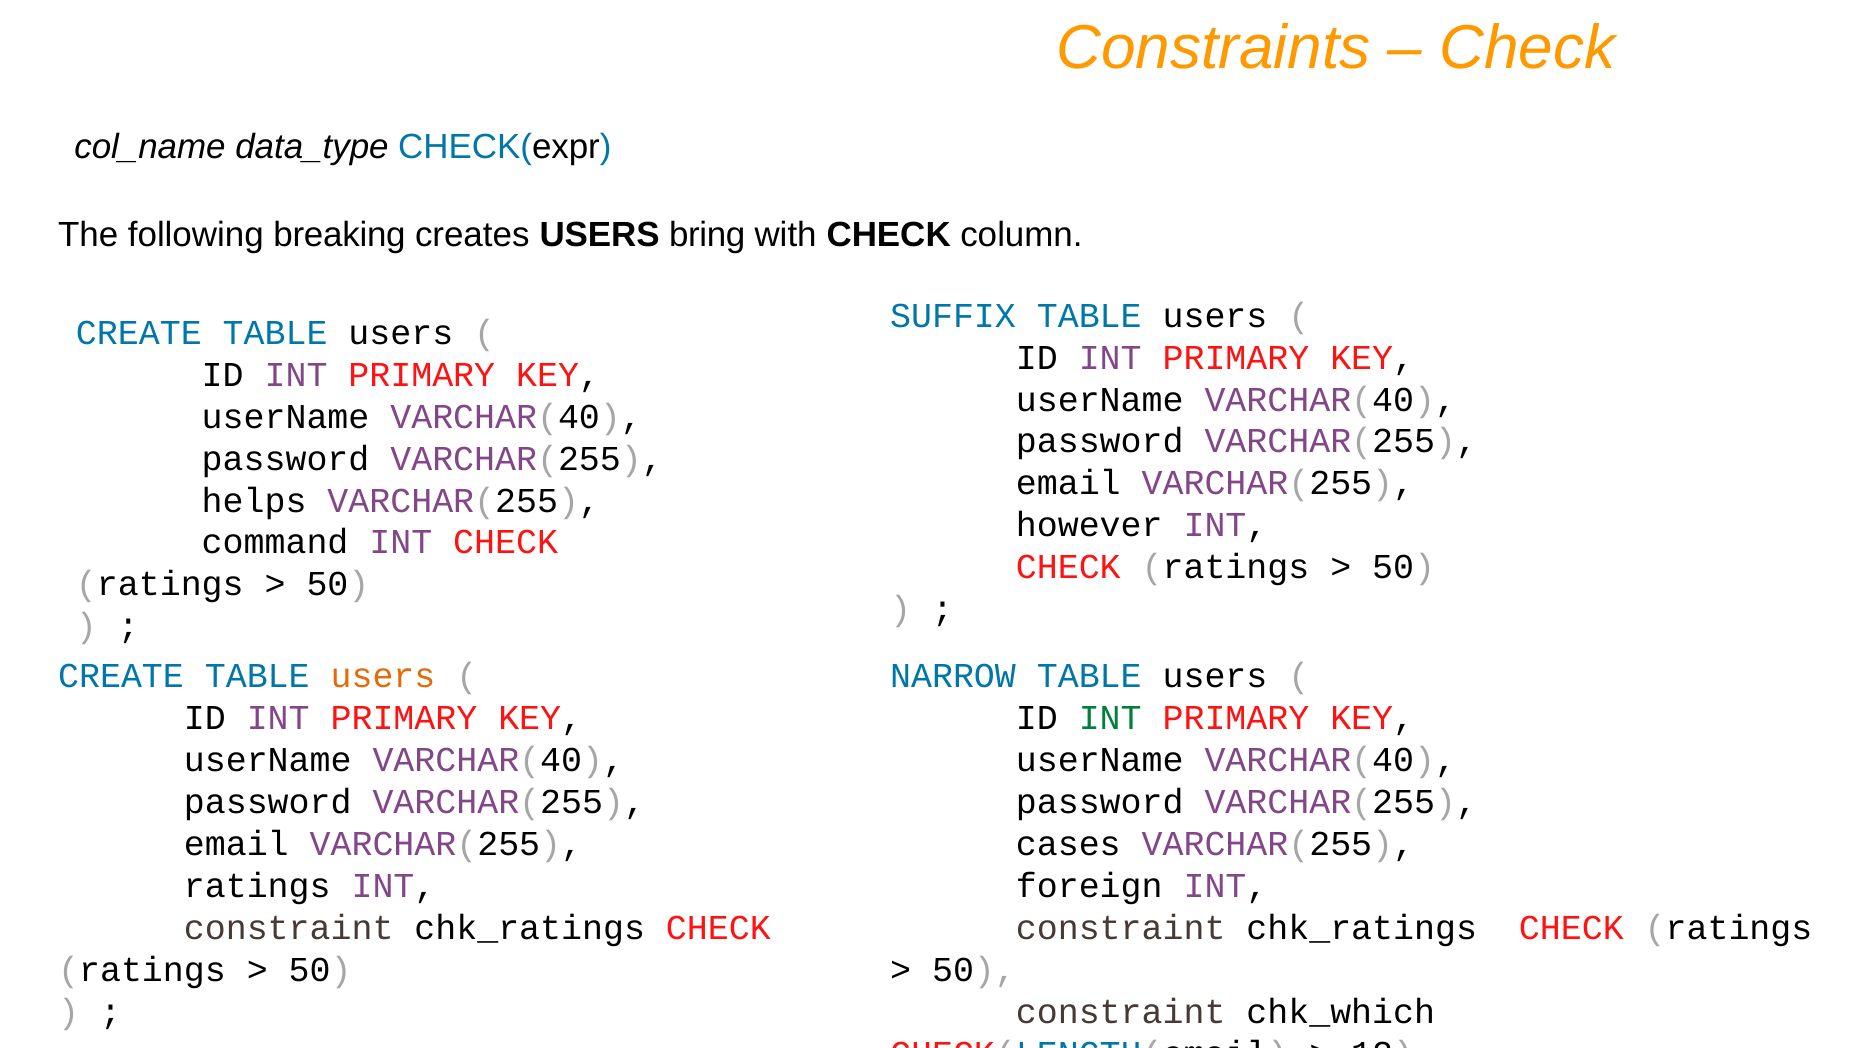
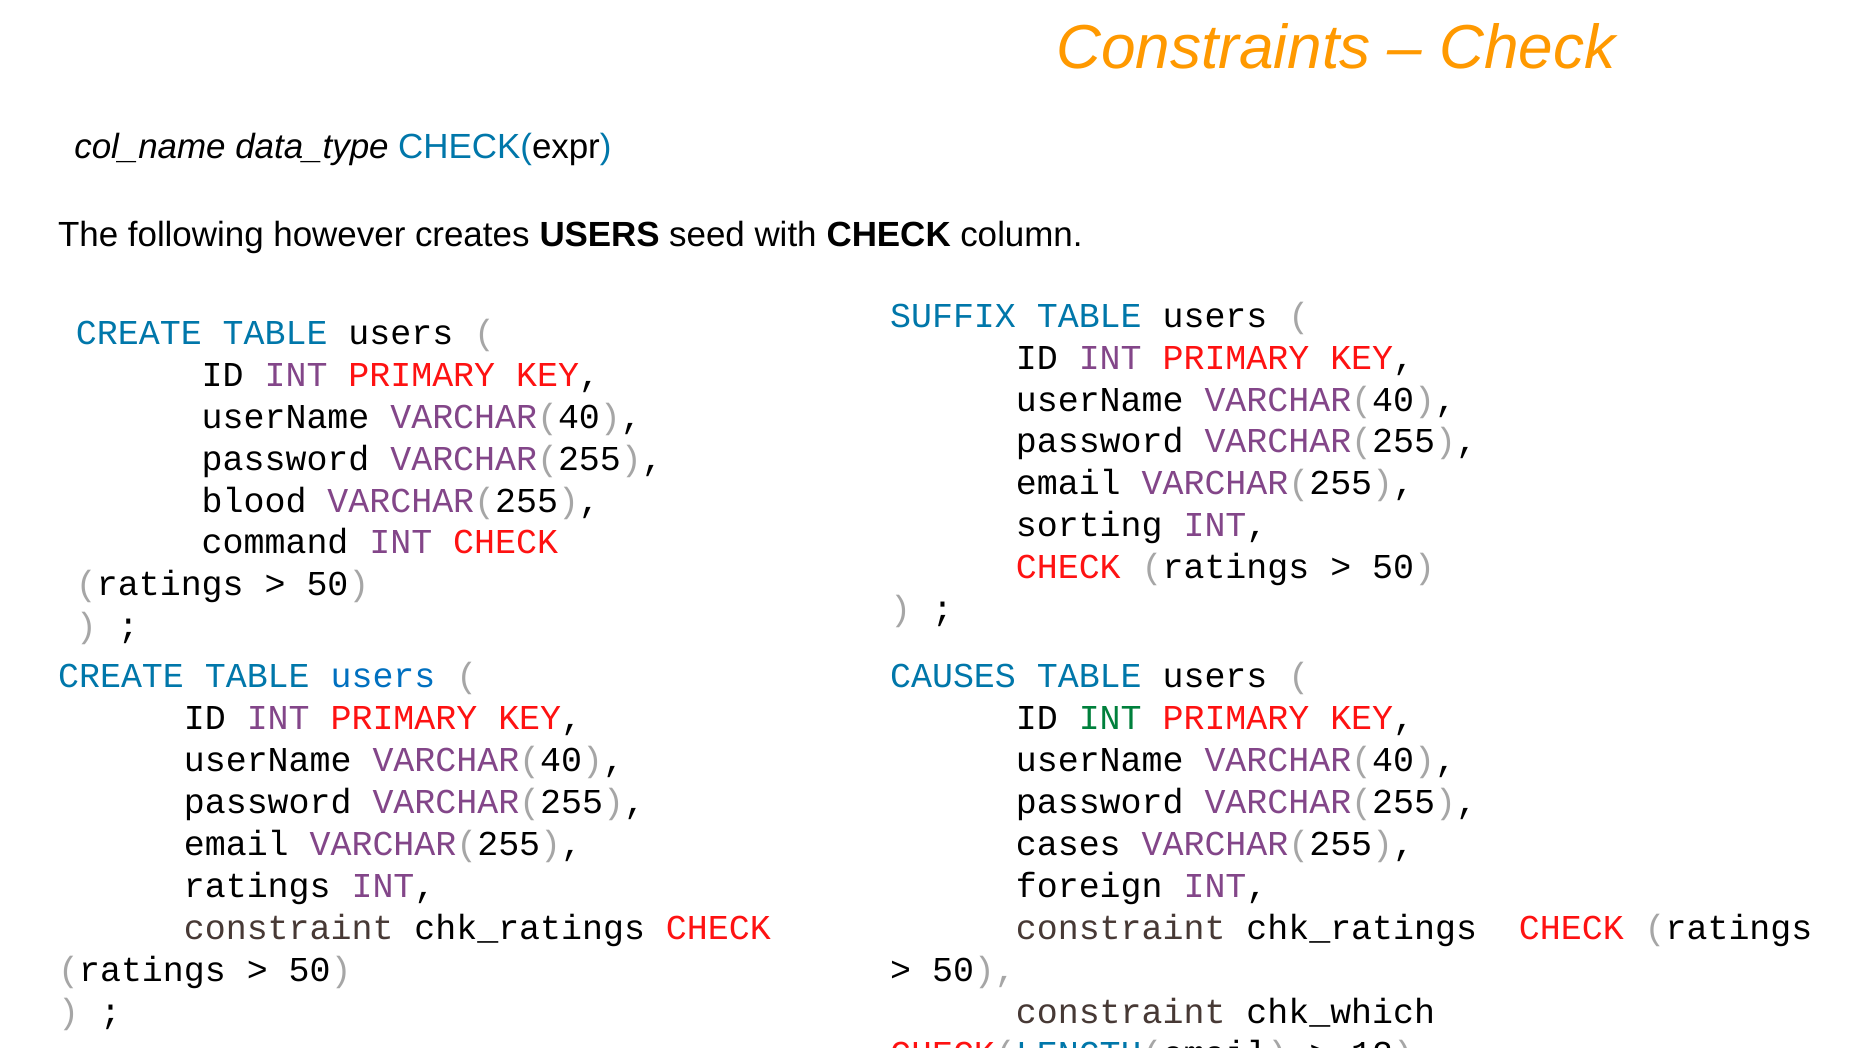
breaking: breaking -> however
bring: bring -> seed
helps: helps -> blood
however: however -> sorting
users at (383, 676) colour: orange -> blue
NARROW: NARROW -> CAUSES
